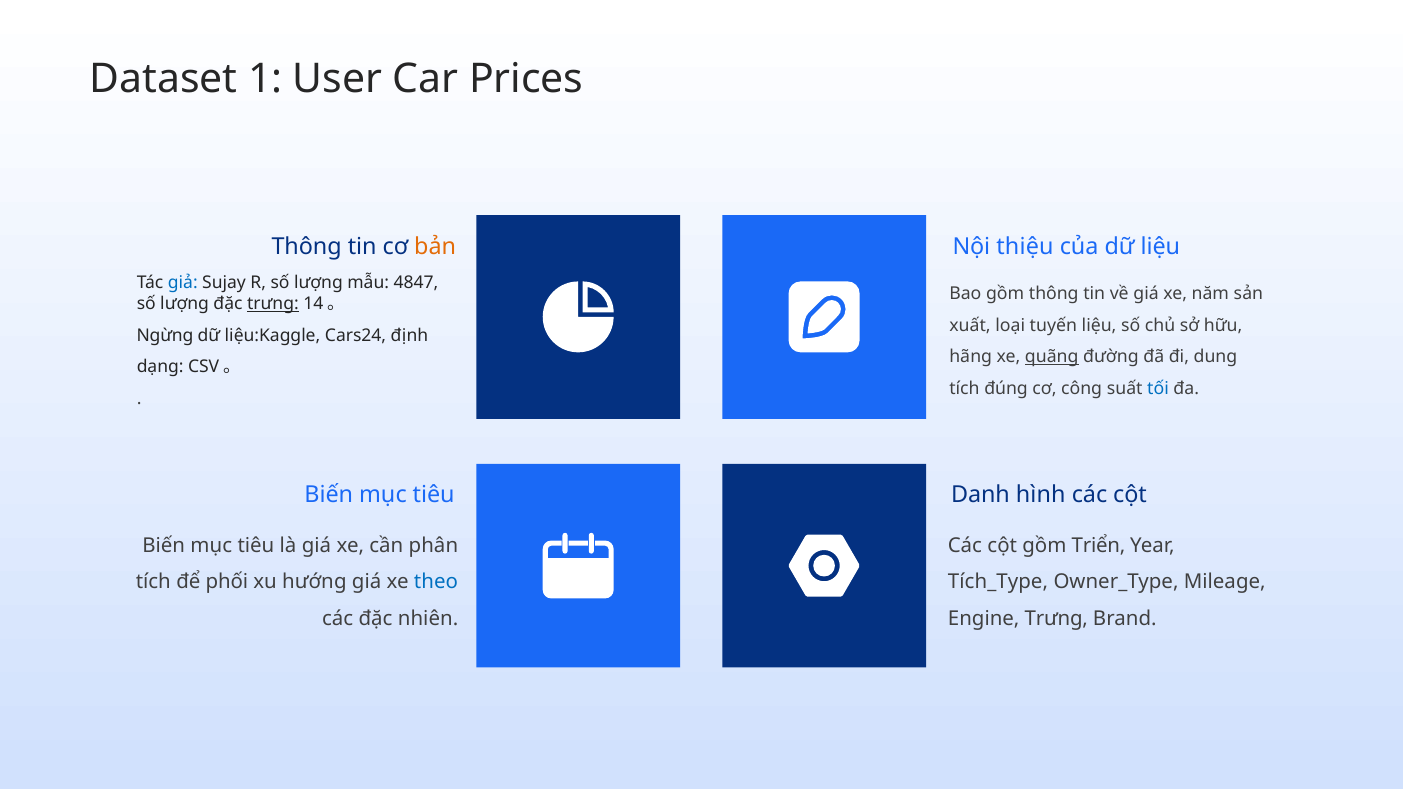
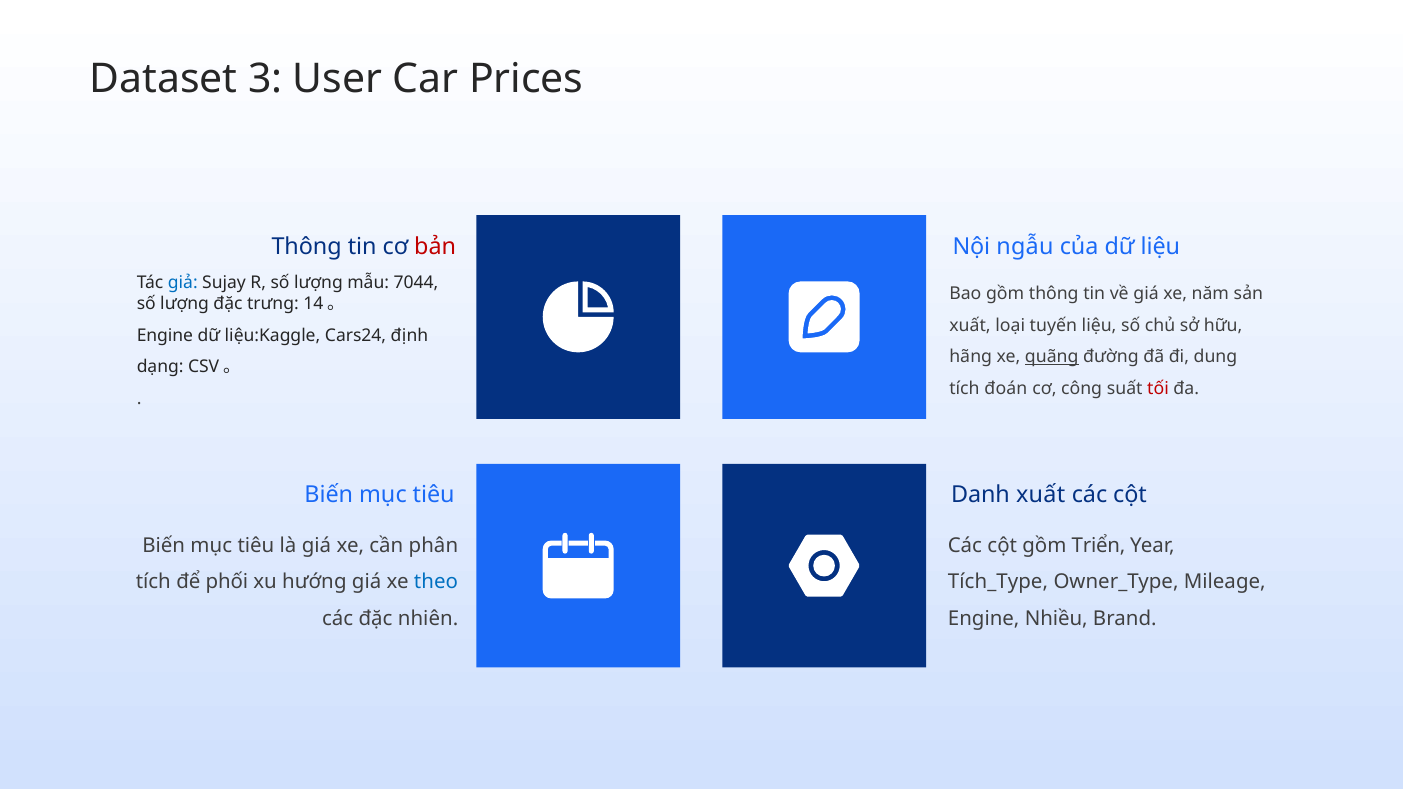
1: 1 -> 3
bản colour: orange -> red
thiệu: thiệu -> ngẫu
4847: 4847 -> 7044
trưng at (273, 304) underline: present -> none
Ngừng at (165, 335): Ngừng -> Engine
đúng: đúng -> đoán
tối colour: blue -> red
Danh hình: hình -> xuất
Engine Trưng: Trưng -> Nhiều
